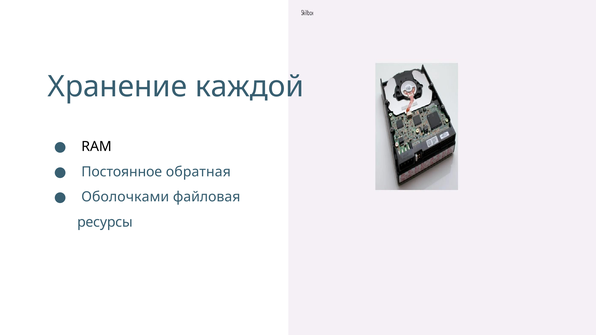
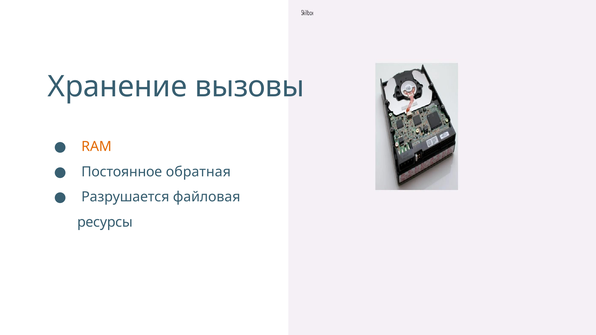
каждой: каждой -> вызовы
RAM colour: black -> orange
Оболочками: Оболочками -> Разрушается
